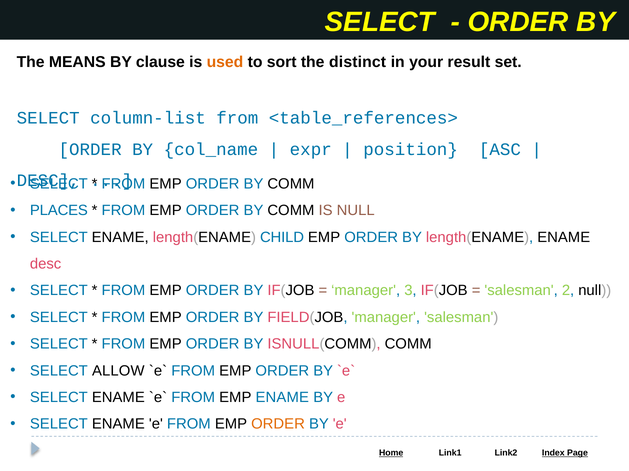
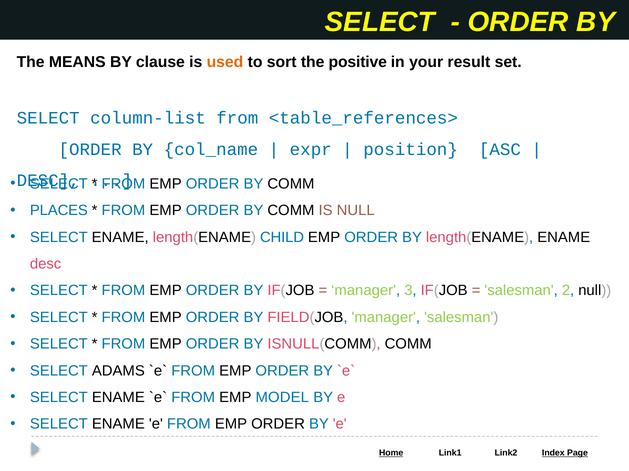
distinct: distinct -> positive
ALLOW: ALLOW -> ADAMS
EMP ENAME: ENAME -> MODEL
ORDER at (278, 425) colour: orange -> black
